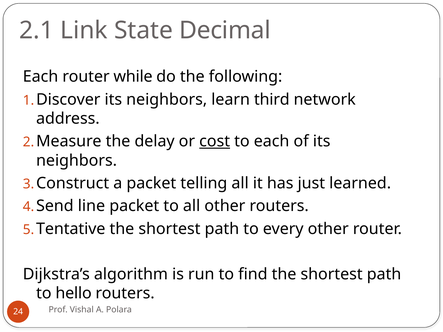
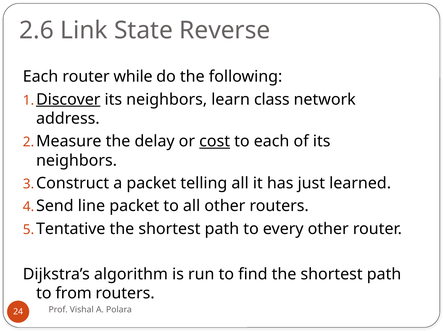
2.1: 2.1 -> 2.6
Decimal: Decimal -> Reverse
Discover underline: none -> present
third: third -> class
hello: hello -> from
